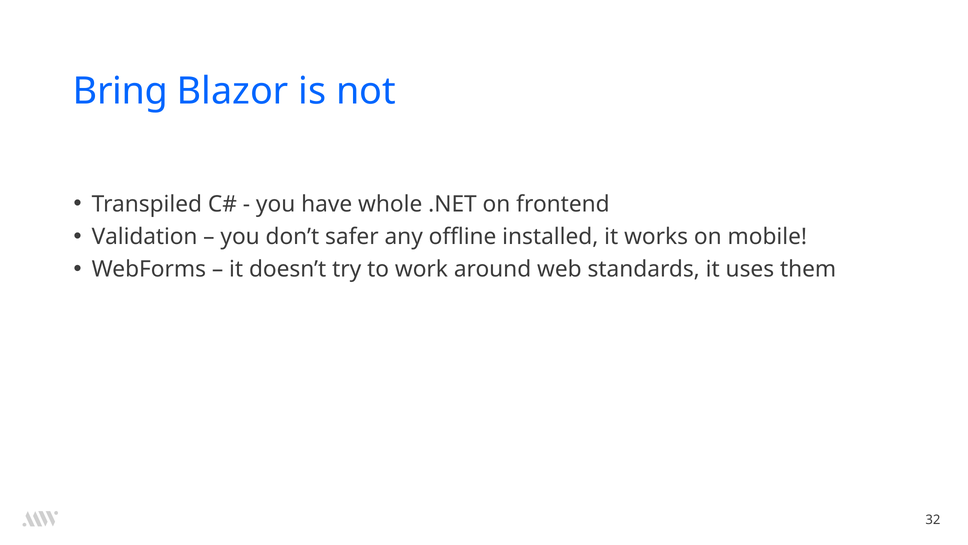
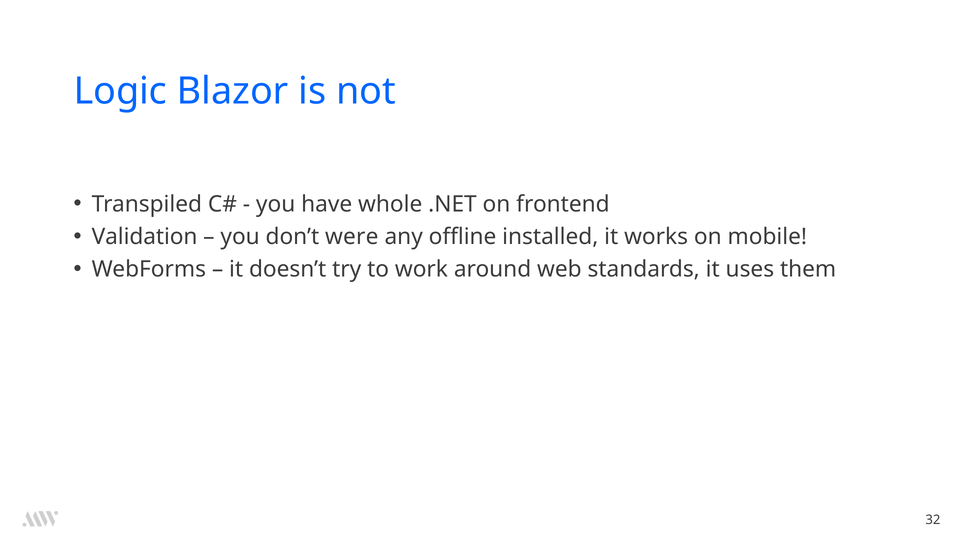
Bring: Bring -> Logic
safer: safer -> were
